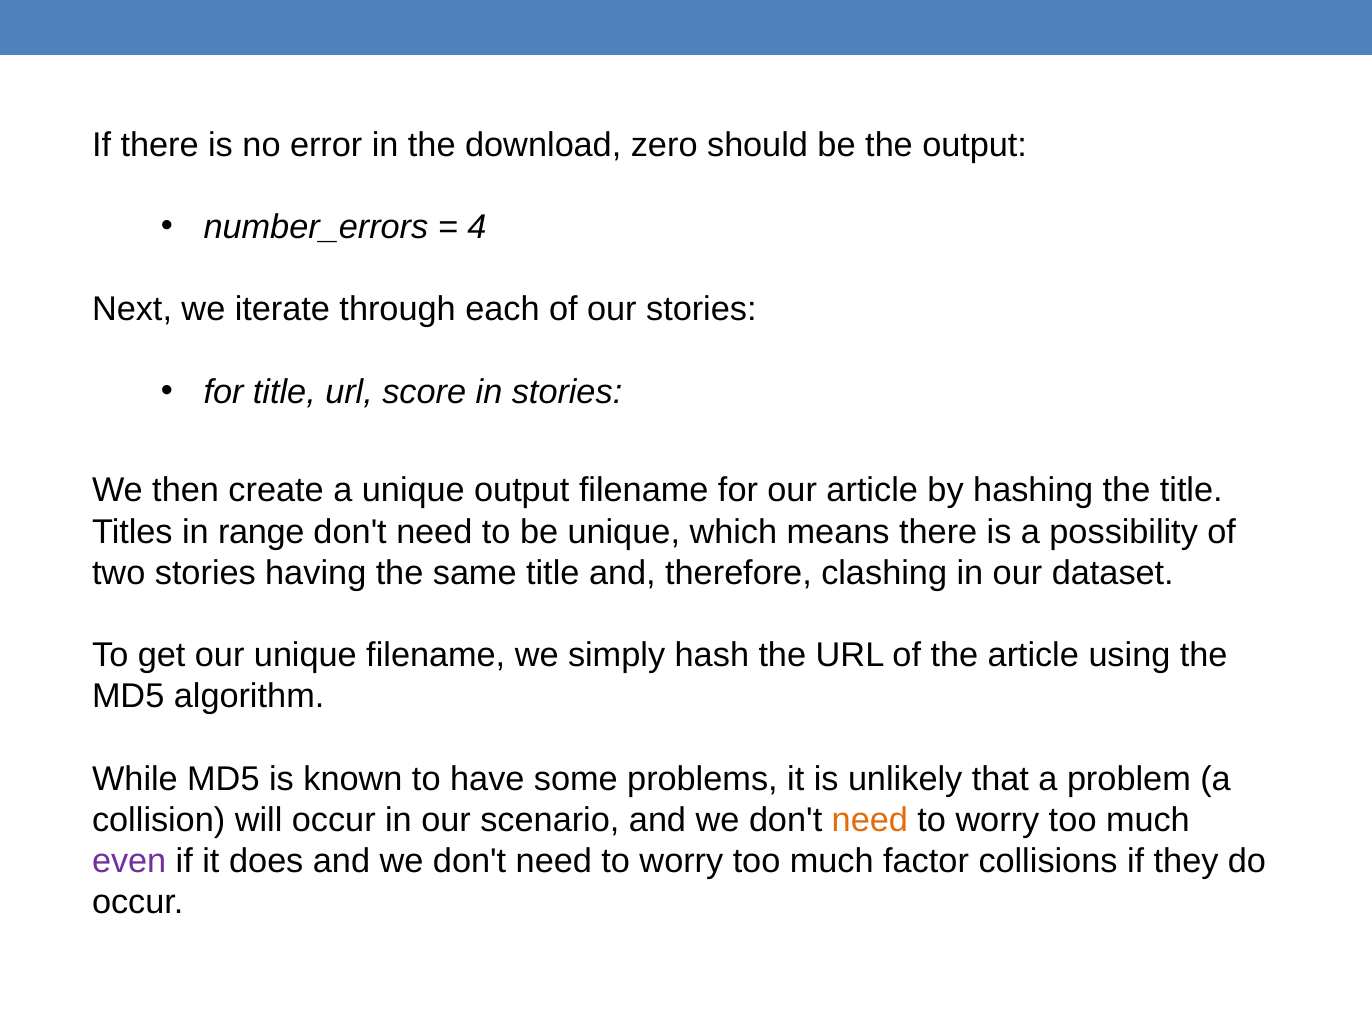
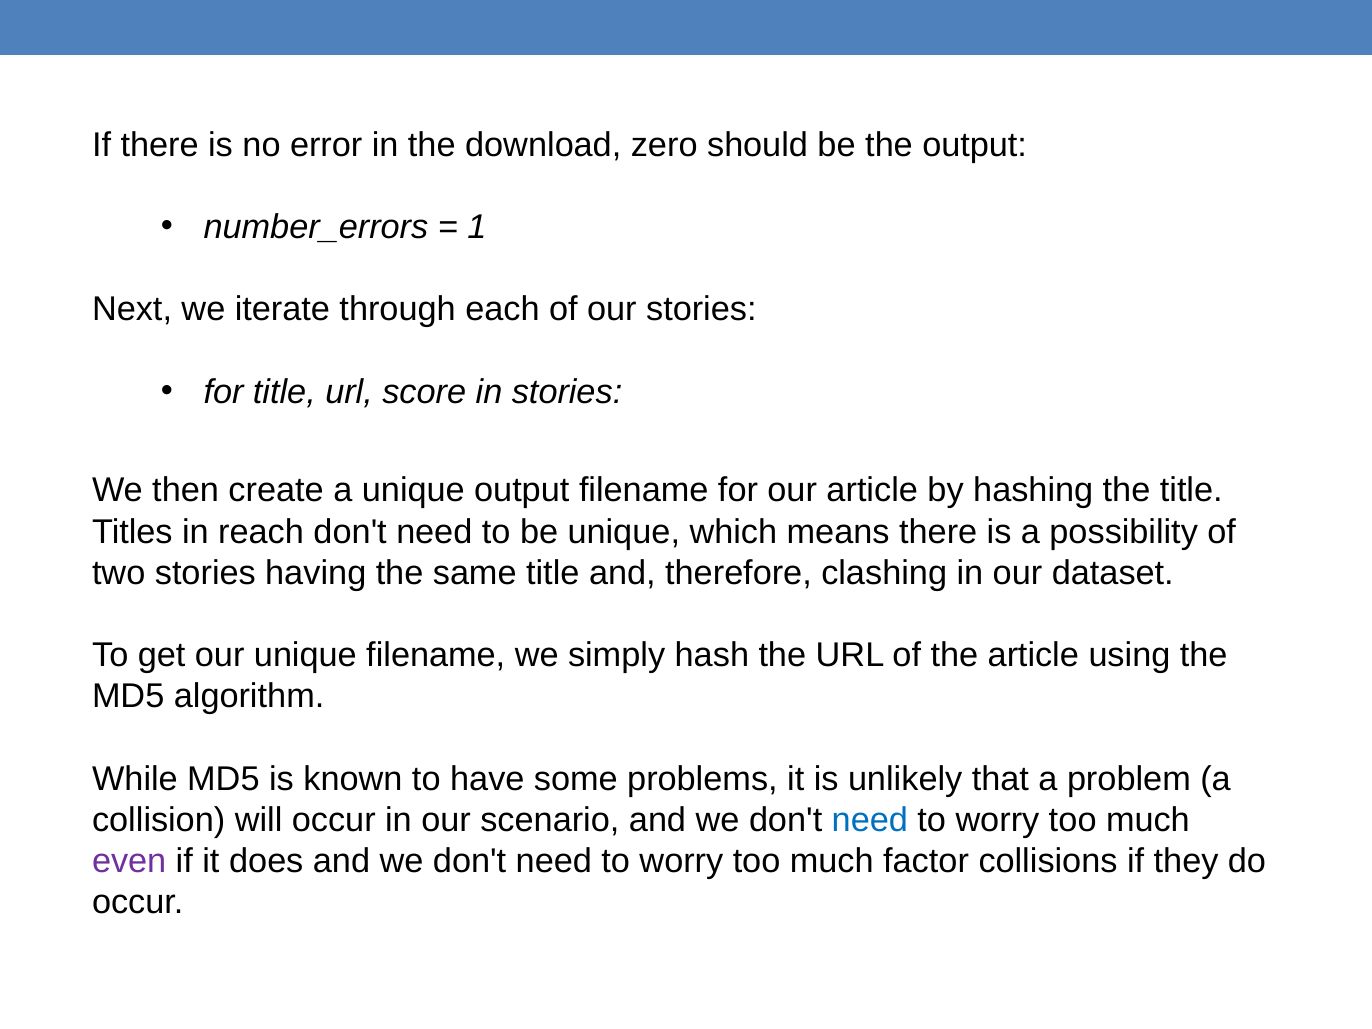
4: 4 -> 1
range: range -> reach
need at (870, 820) colour: orange -> blue
